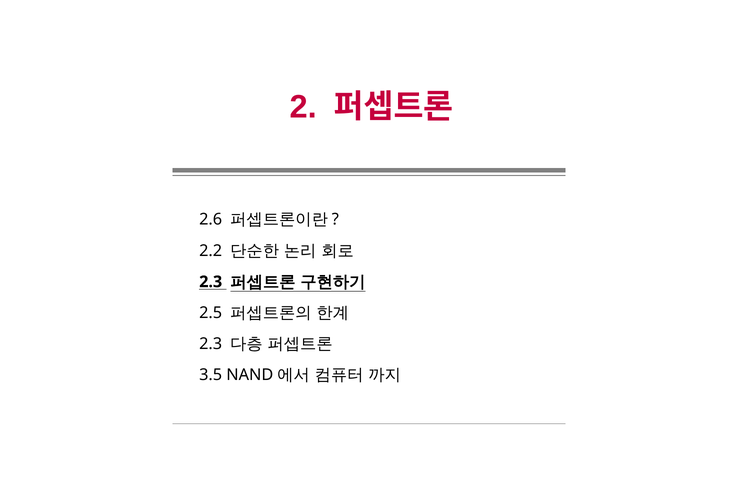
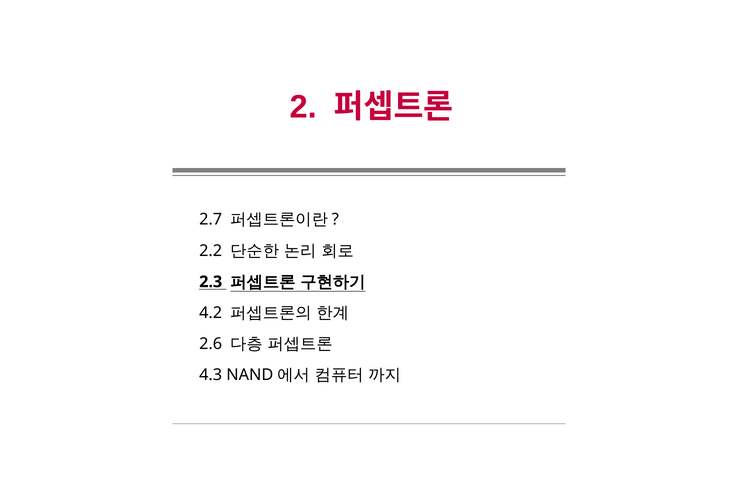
2.6: 2.6 -> 2.7
2.5: 2.5 -> 4.2
2.3 at (211, 344): 2.3 -> 2.6
3.5: 3.5 -> 4.3
